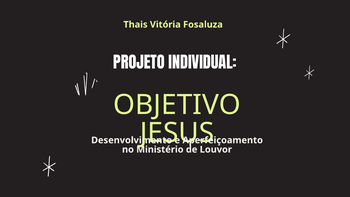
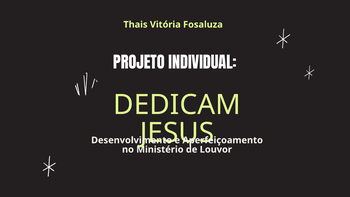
OBJETIVO: OBJETIVO -> DEDICAM
